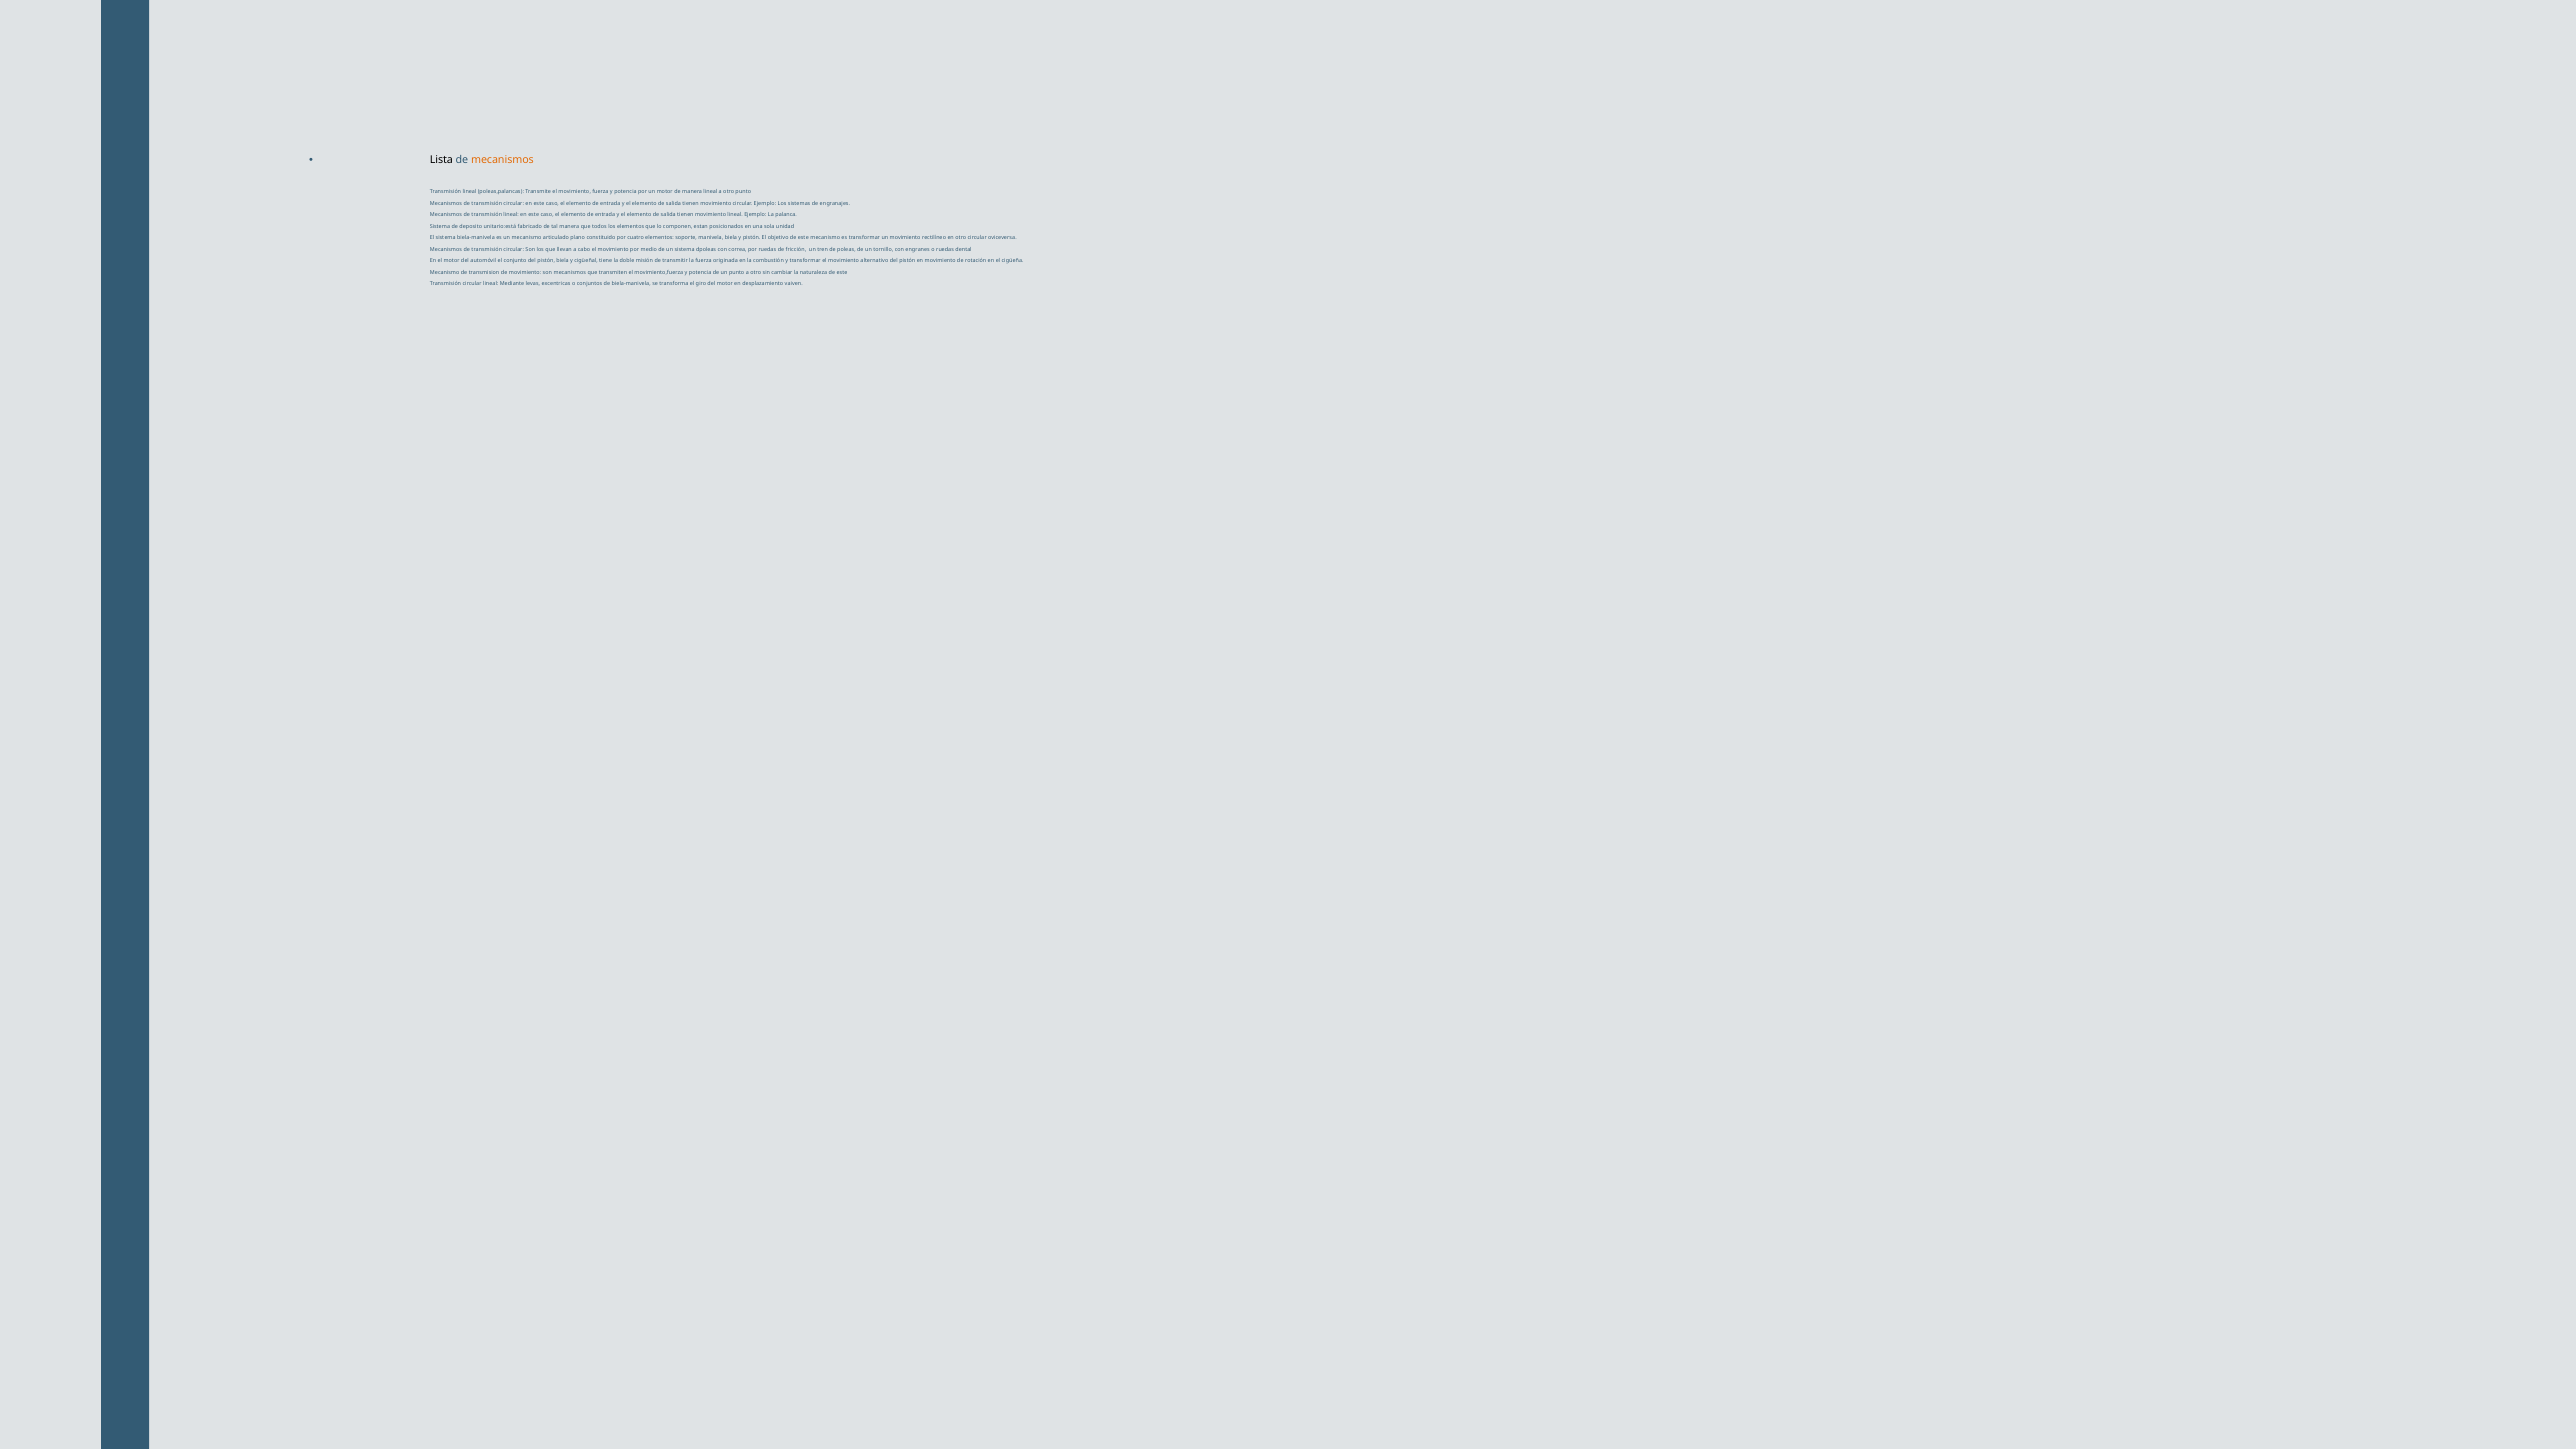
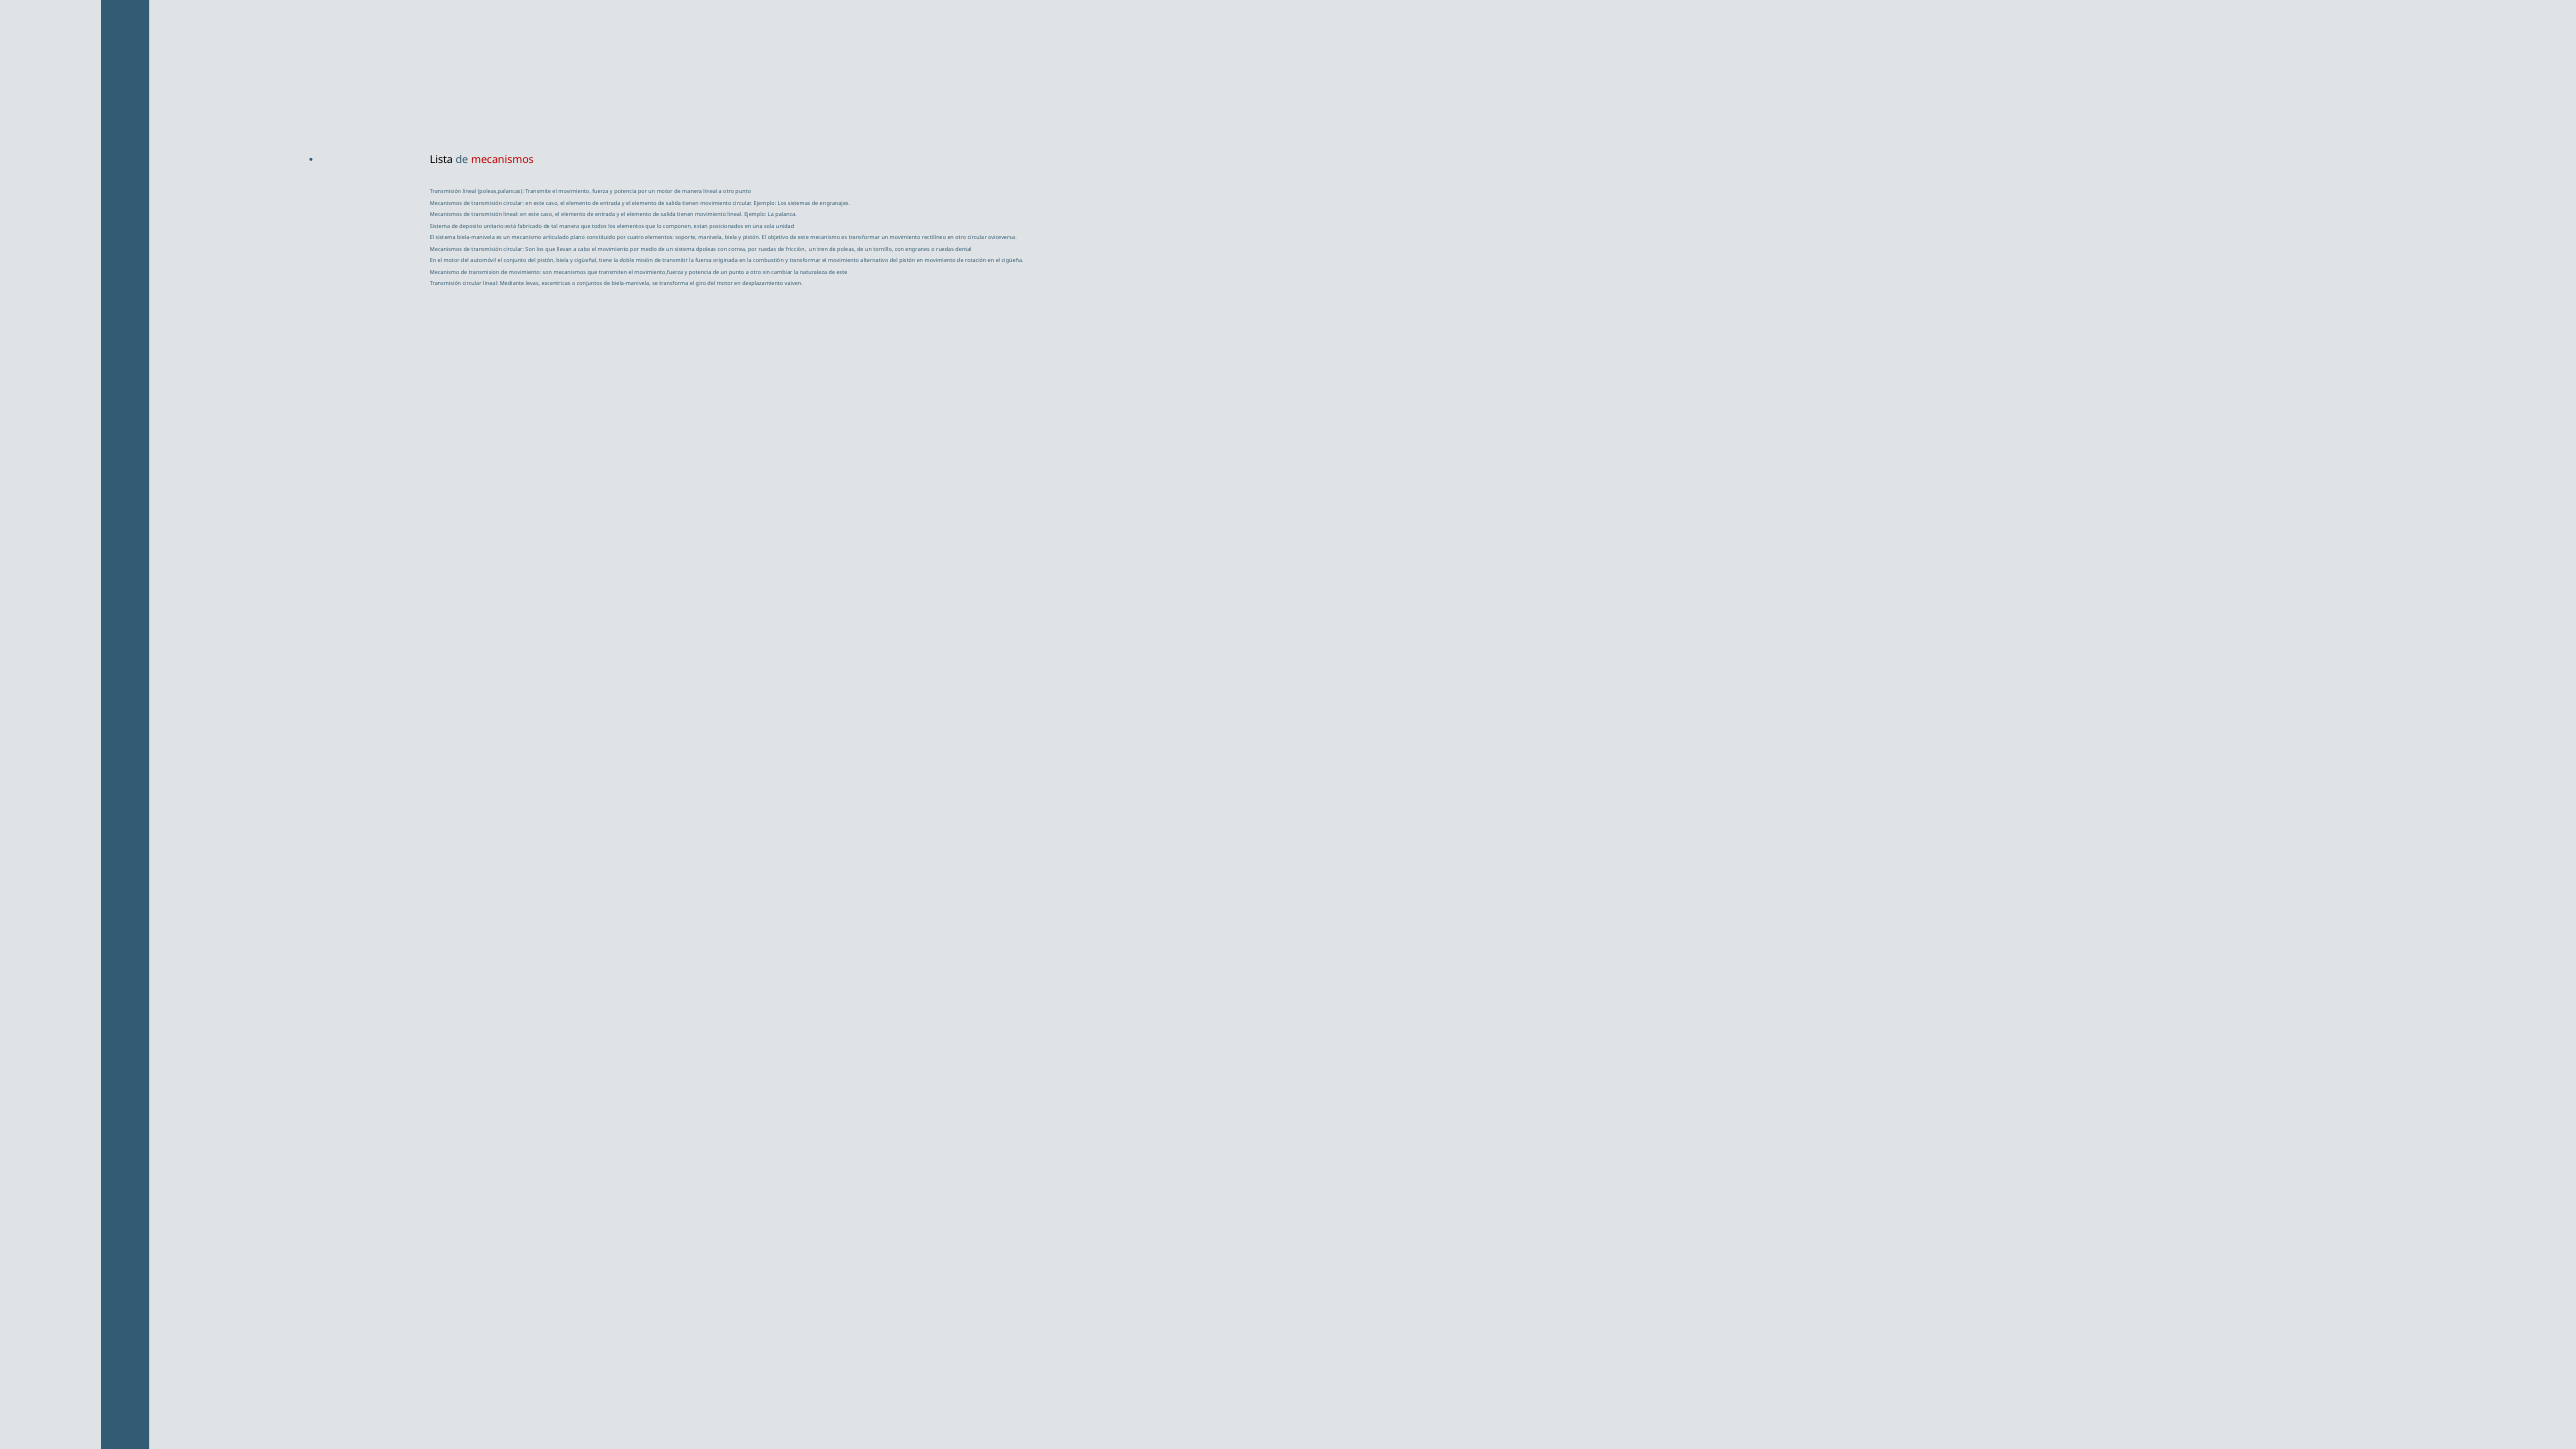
mecanismos at (502, 160) colour: orange -> red
